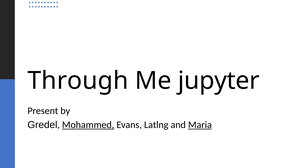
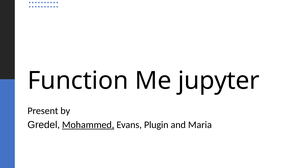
Through: Through -> Function
Latlng: Latlng -> Plugin
Maria underline: present -> none
